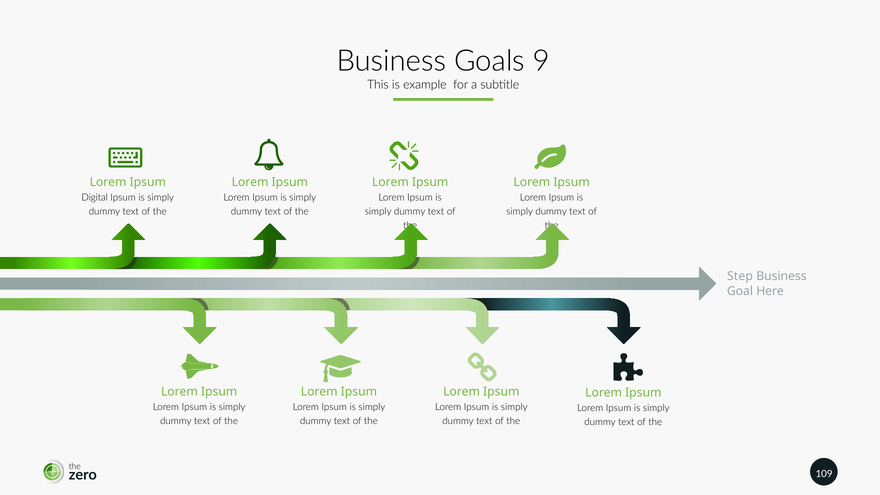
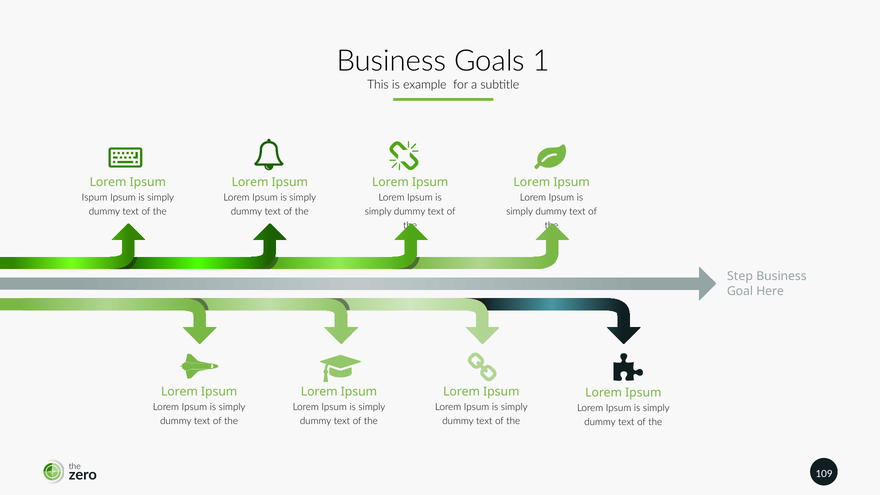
9: 9 -> 1
Digital: Digital -> Ispum
